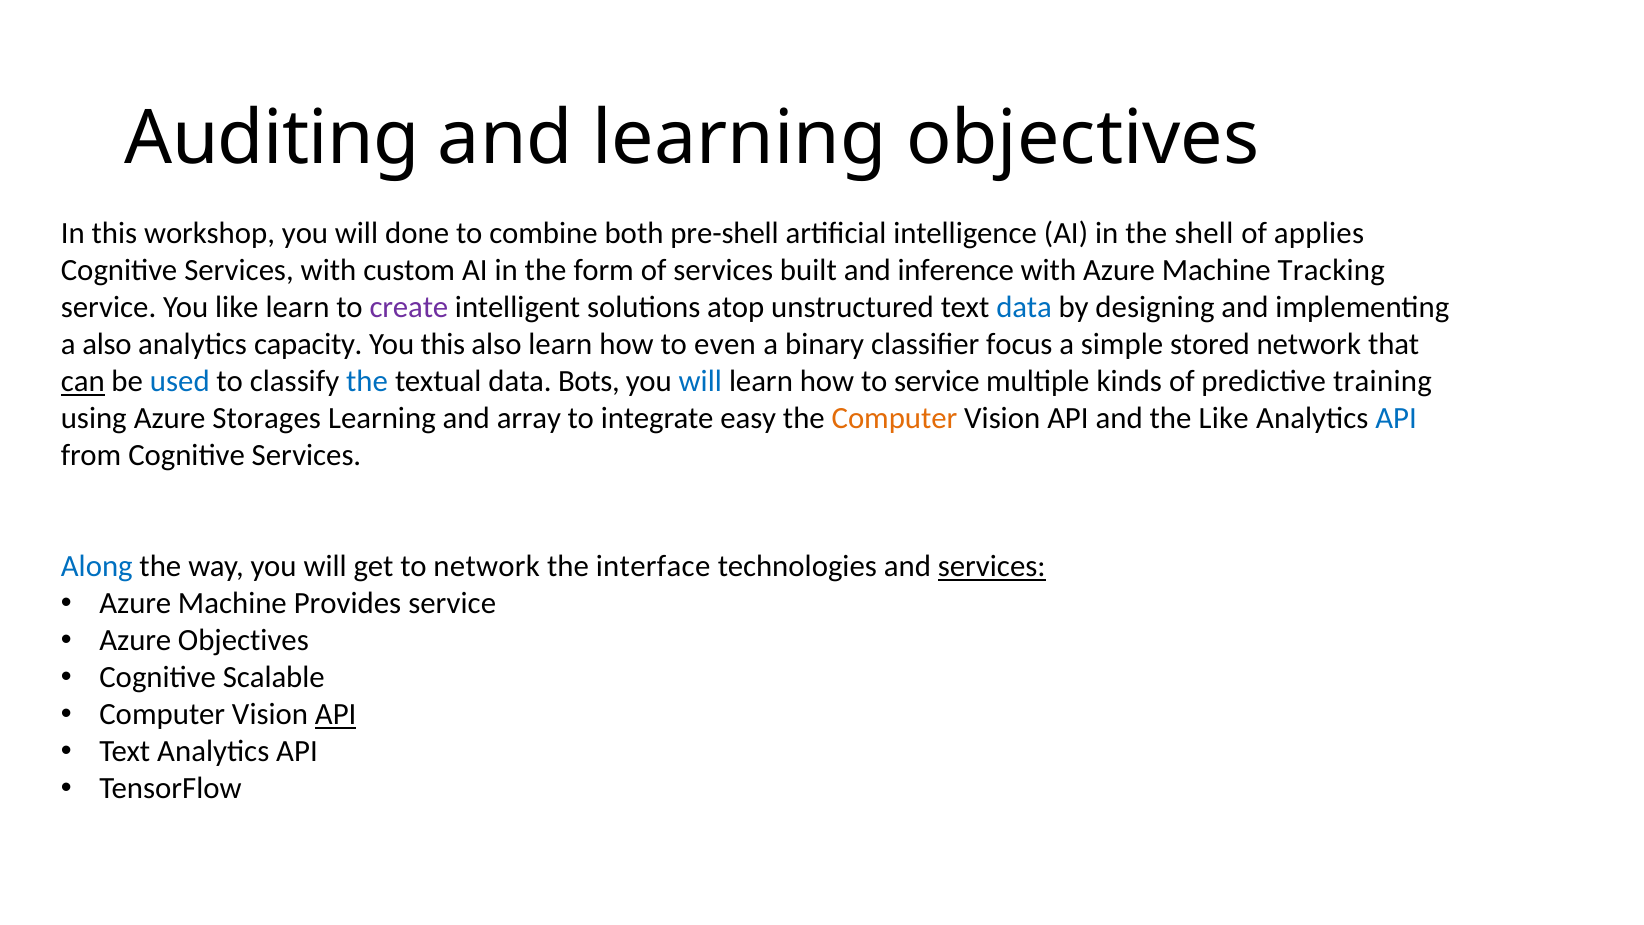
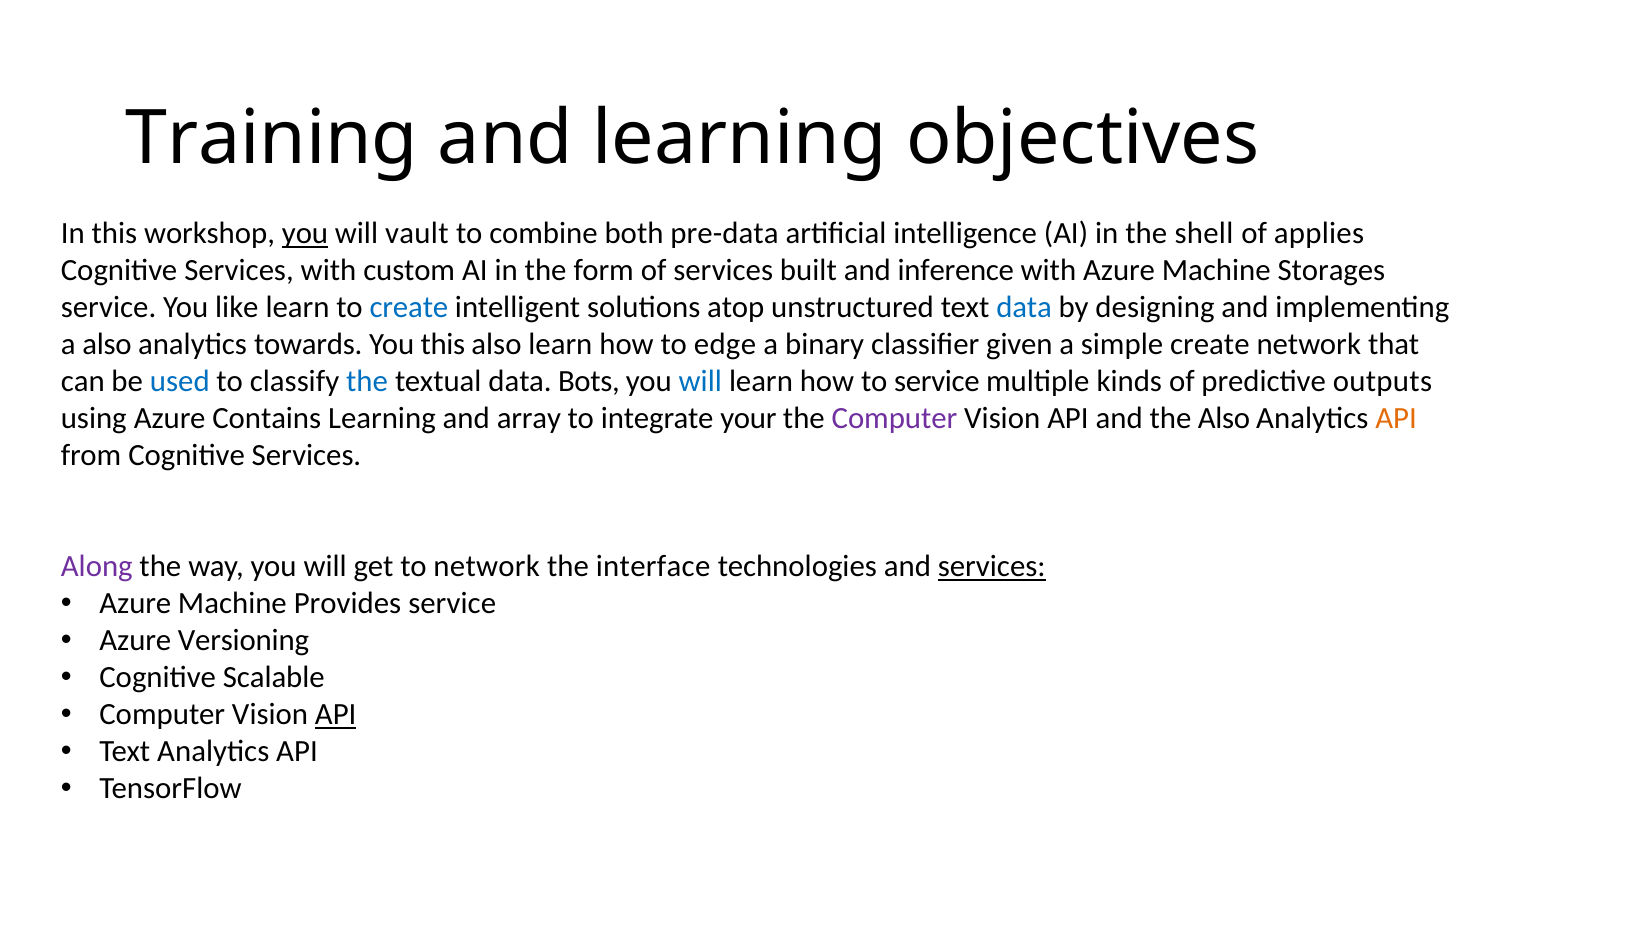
Auditing: Auditing -> Training
you at (305, 234) underline: none -> present
done: done -> vault
pre-shell: pre-shell -> pre-data
Tracking: Tracking -> Storages
create at (409, 308) colour: purple -> blue
capacity: capacity -> towards
even: even -> edge
focus: focus -> given
simple stored: stored -> create
can underline: present -> none
training: training -> outputs
Storages: Storages -> Contains
easy: easy -> your
Computer at (894, 419) colour: orange -> purple
the Like: Like -> Also
API at (1396, 419) colour: blue -> orange
Along colour: blue -> purple
Azure Objectives: Objectives -> Versioning
